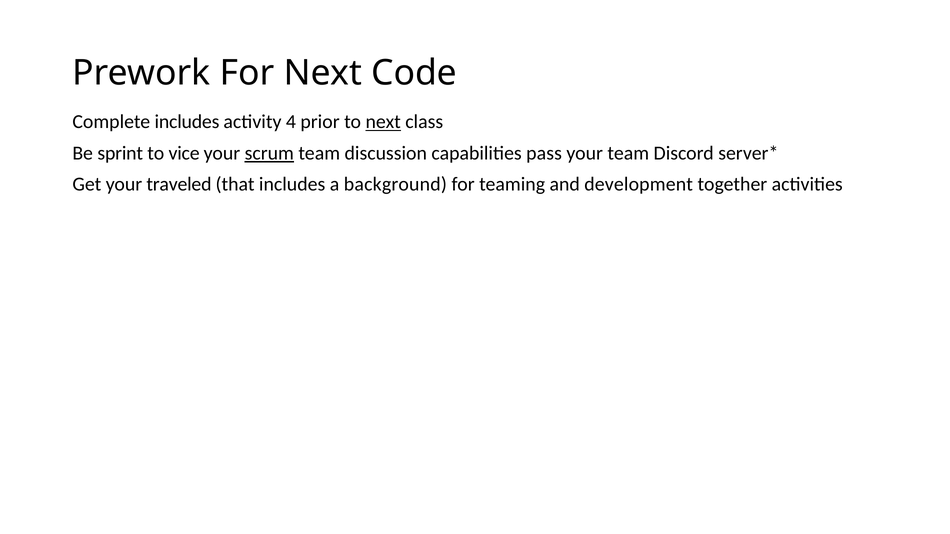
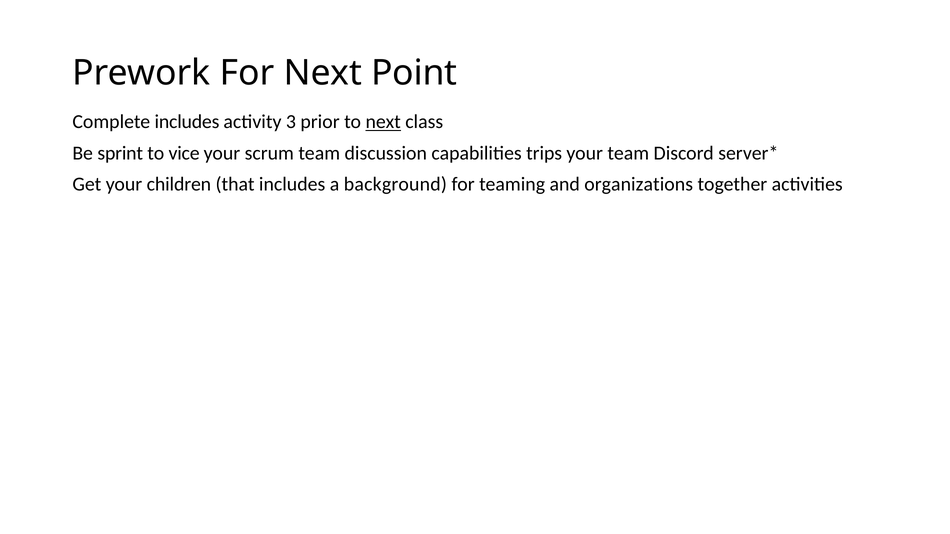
Code: Code -> Point
4: 4 -> 3
scrum underline: present -> none
pass: pass -> trips
traveled: traveled -> children
development: development -> organizations
